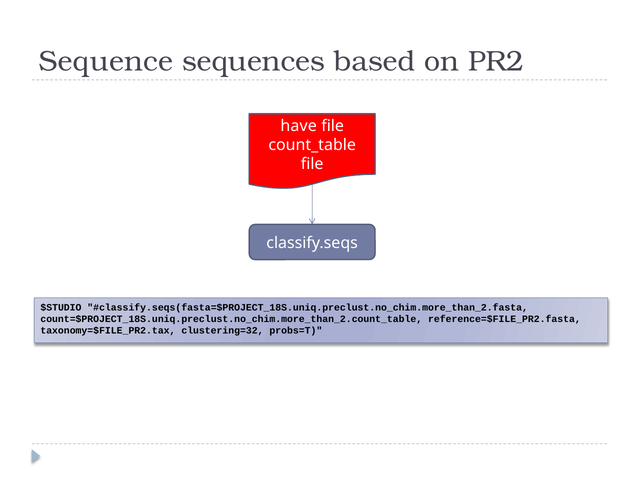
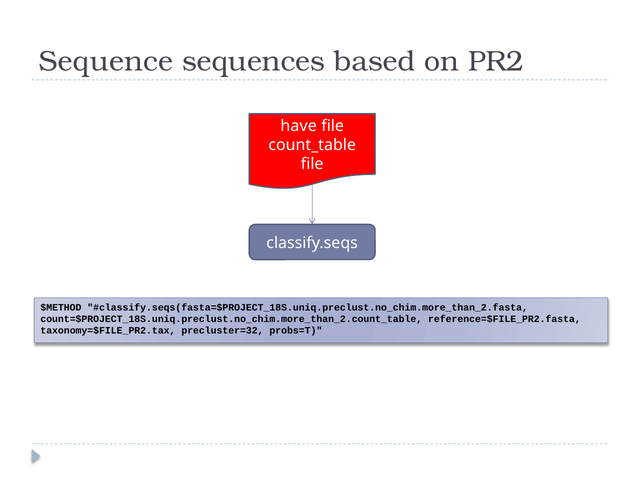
$STUDIO: $STUDIO -> $METHOD
clustering=32: clustering=32 -> precluster=32
